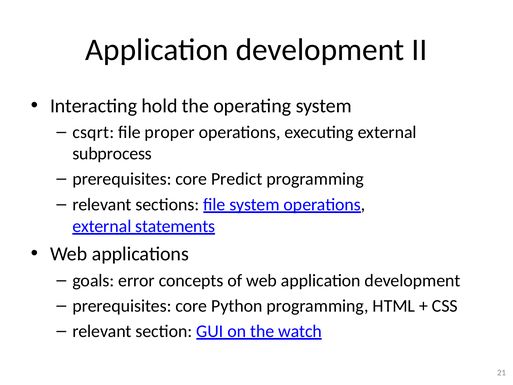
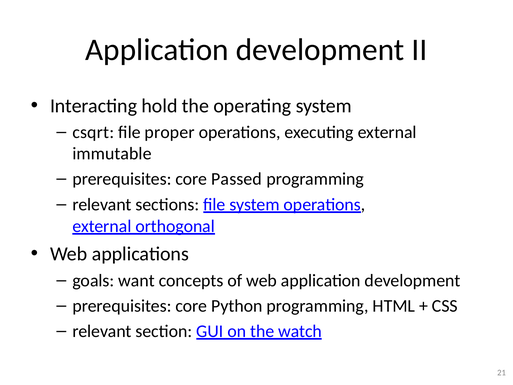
subprocess: subprocess -> immutable
Predict: Predict -> Passed
statements: statements -> orthogonal
error: error -> want
